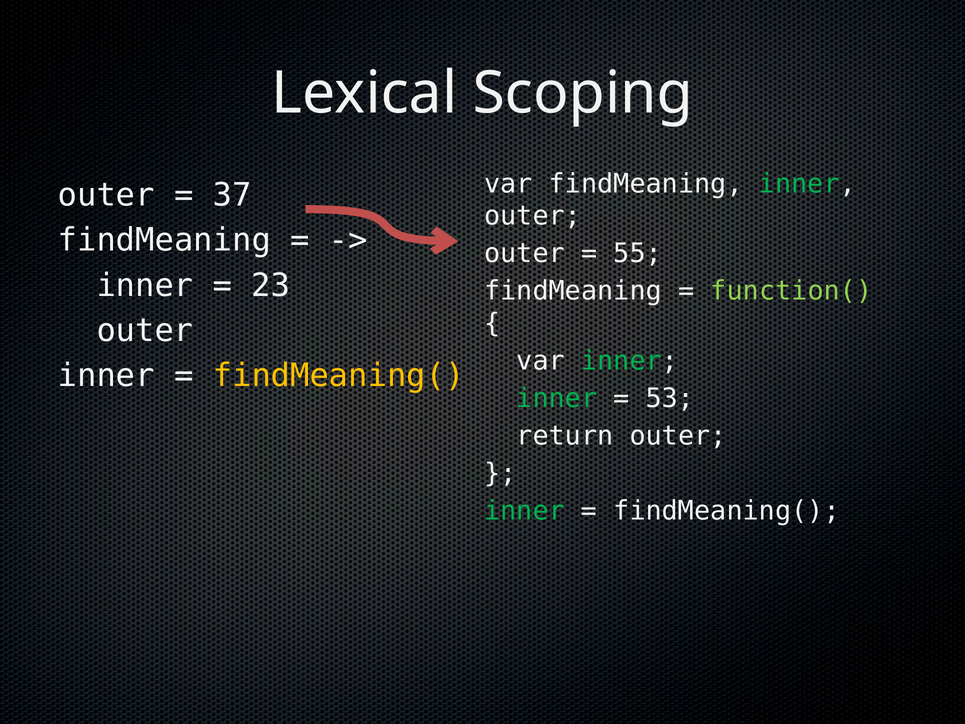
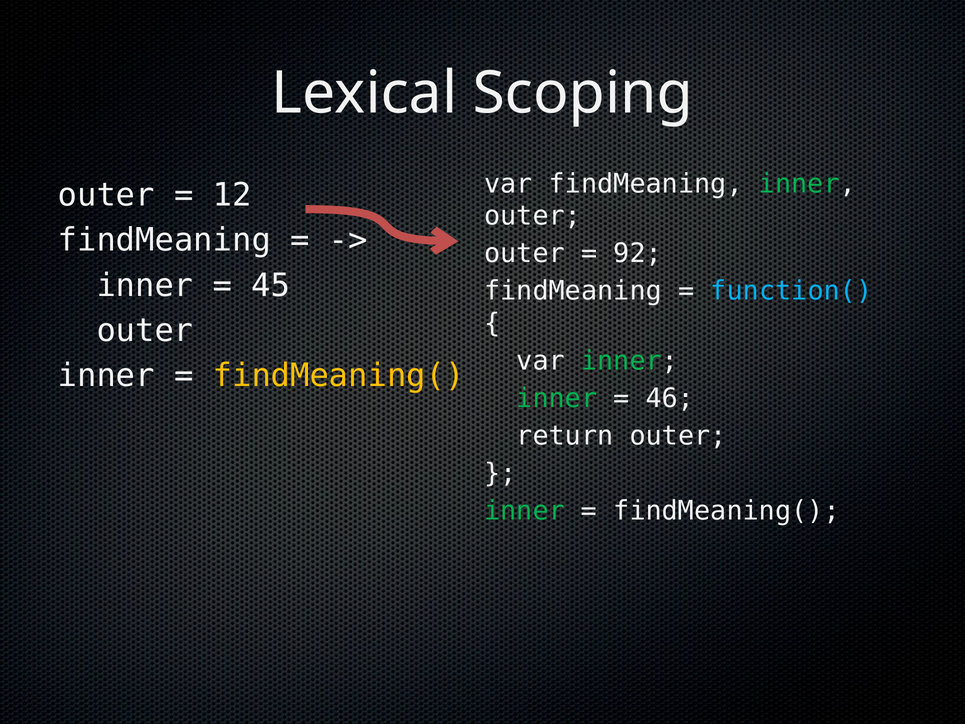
37: 37 -> 12
55: 55 -> 92
23: 23 -> 45
function( colour: light green -> light blue
53: 53 -> 46
